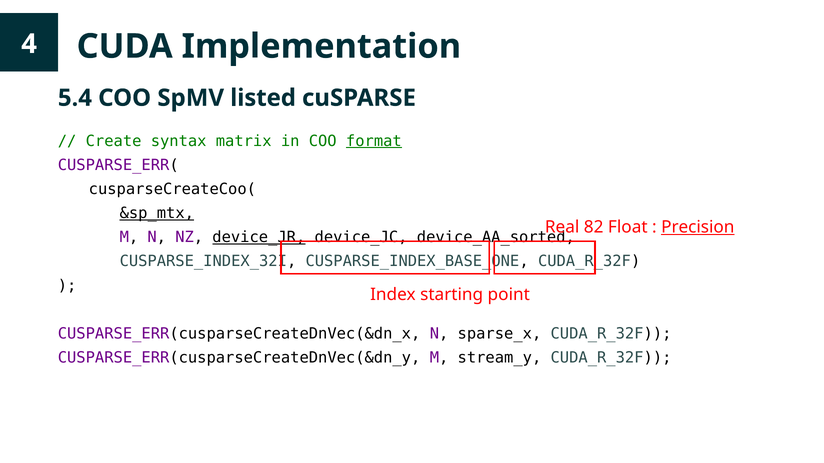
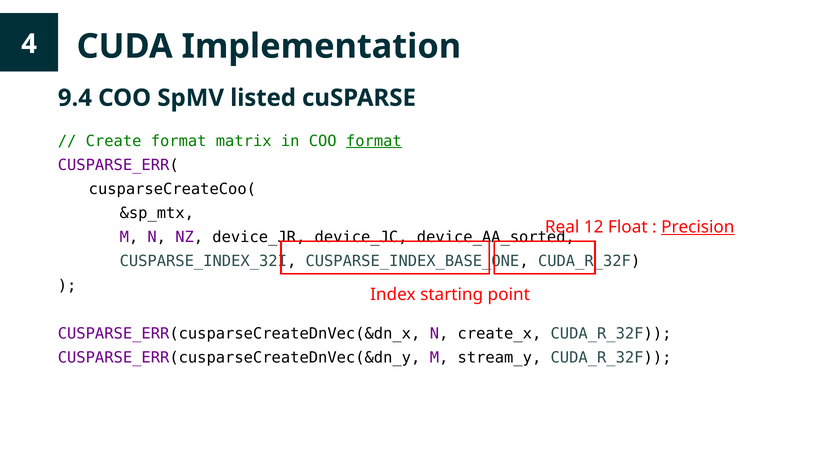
5.4: 5.4 -> 9.4
Create syntax: syntax -> format
&sp_mtx underline: present -> none
82: 82 -> 12
device_JR underline: present -> none
sparse_x: sparse_x -> create_x
